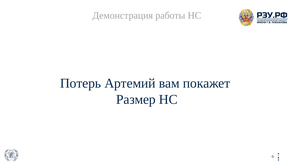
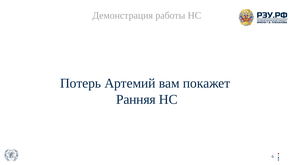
Размер: Размер -> Ранняя
